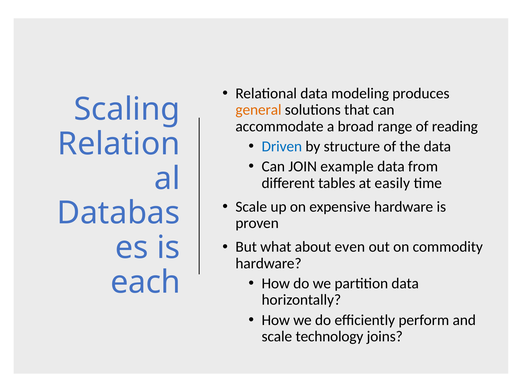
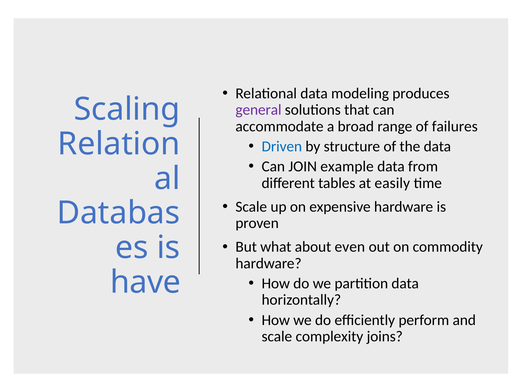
general colour: orange -> purple
reading: reading -> failures
each: each -> have
technology: technology -> complexity
